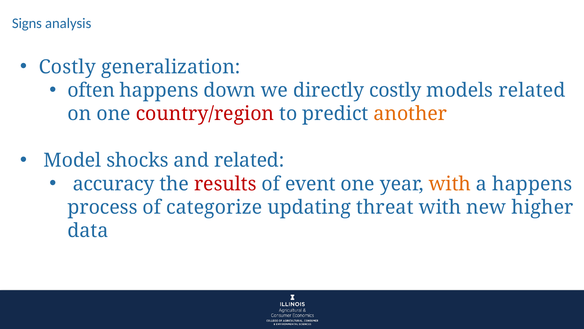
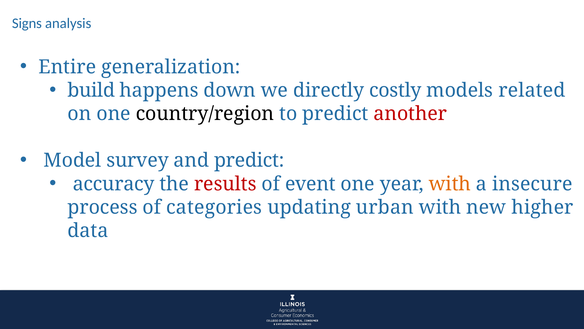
Costly at (67, 67): Costly -> Entire
often: often -> build
country/region colour: red -> black
another colour: orange -> red
shocks: shocks -> survey
and related: related -> predict
a happens: happens -> insecure
categorize: categorize -> categories
threat: threat -> urban
